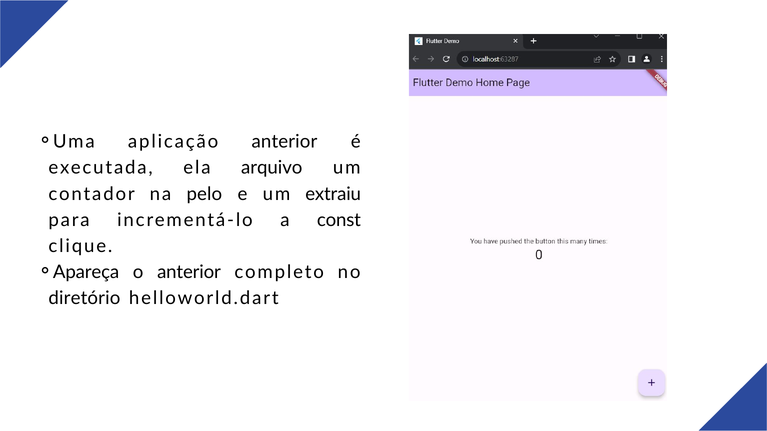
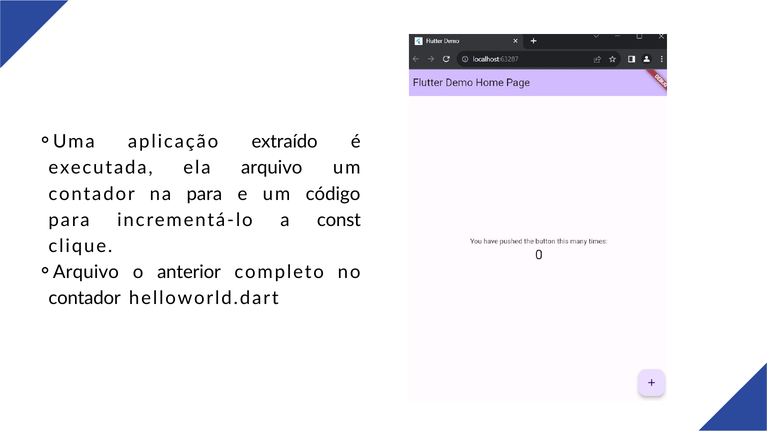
aplicação anterior: anterior -> extraído
na pelo: pelo -> para
extraiu: extraiu -> código
Apareça at (86, 272): Apareça -> Arquivo
diretório at (84, 298): diretório -> contador
